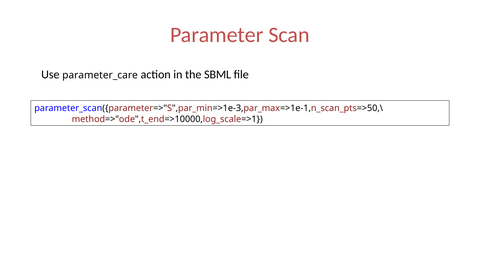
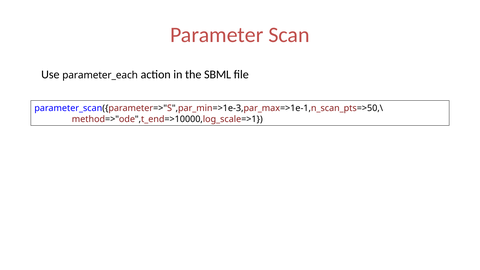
parameter_care: parameter_care -> parameter_each
